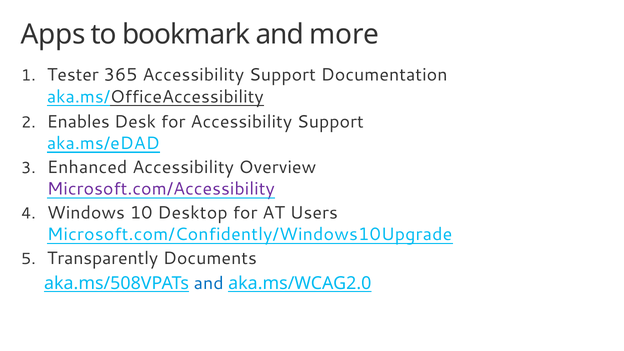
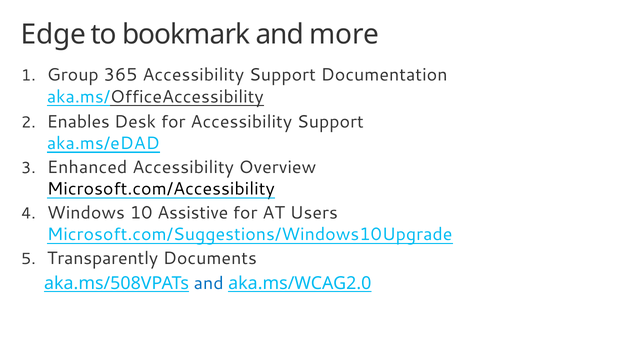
Apps: Apps -> Edge
Tester: Tester -> Group
Microsoft.com/Accessibility colour: purple -> black
Desktop: Desktop -> Assistive
Microsoft.com/Confidently/Windows10Upgrade: Microsoft.com/Confidently/Windows10Upgrade -> Microsoft.com/Suggestions/Windows10Upgrade
